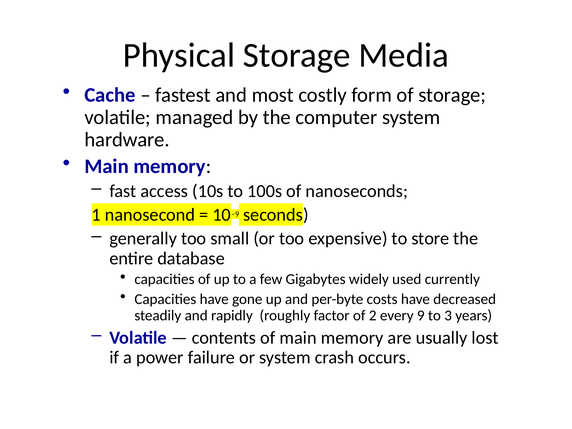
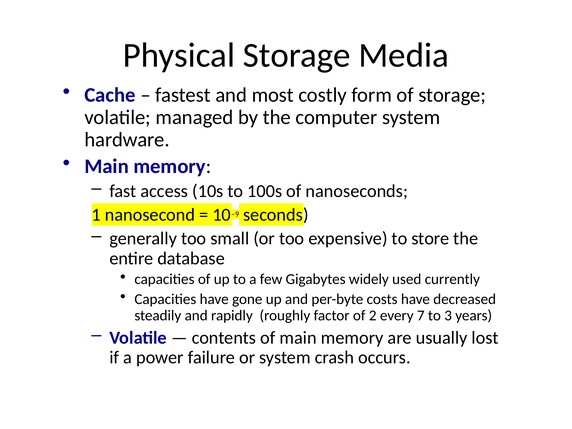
9: 9 -> 7
